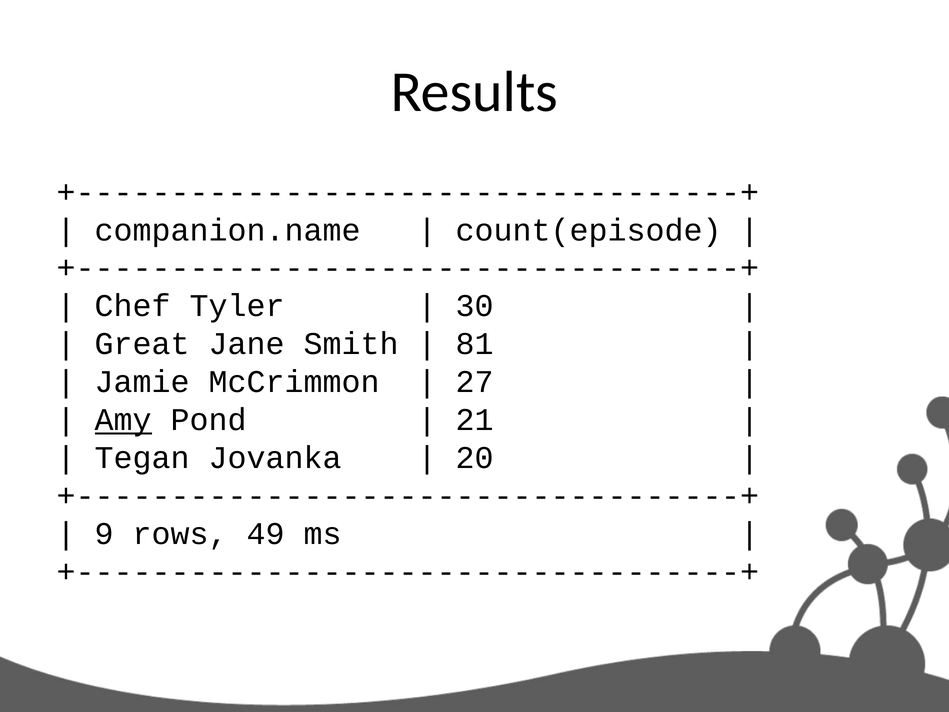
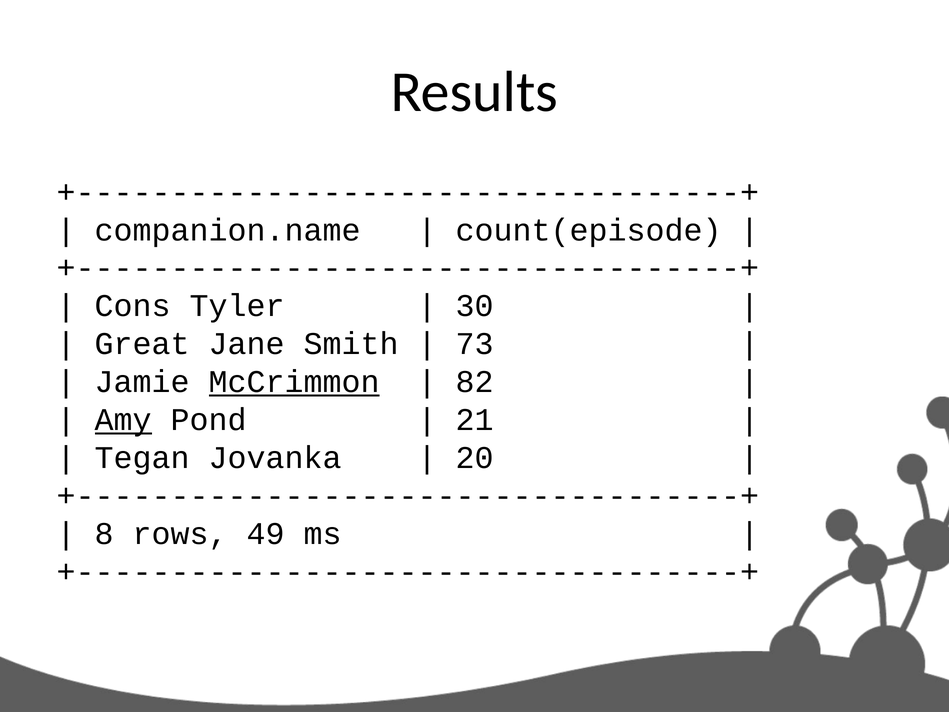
Chef: Chef -> Cons
81: 81 -> 73
McCrimmon underline: none -> present
27: 27 -> 82
9: 9 -> 8
